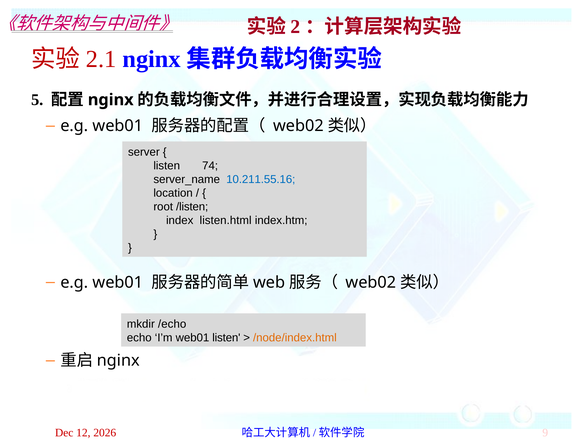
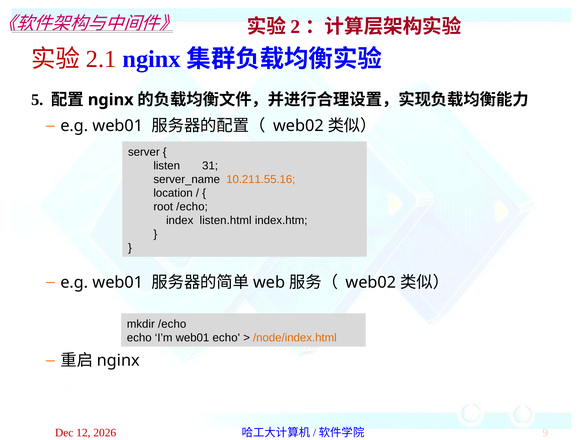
74: 74 -> 31
10.211.55.16 colour: blue -> orange
root /listen: /listen -> /echo
web01 listen: listen -> echo
